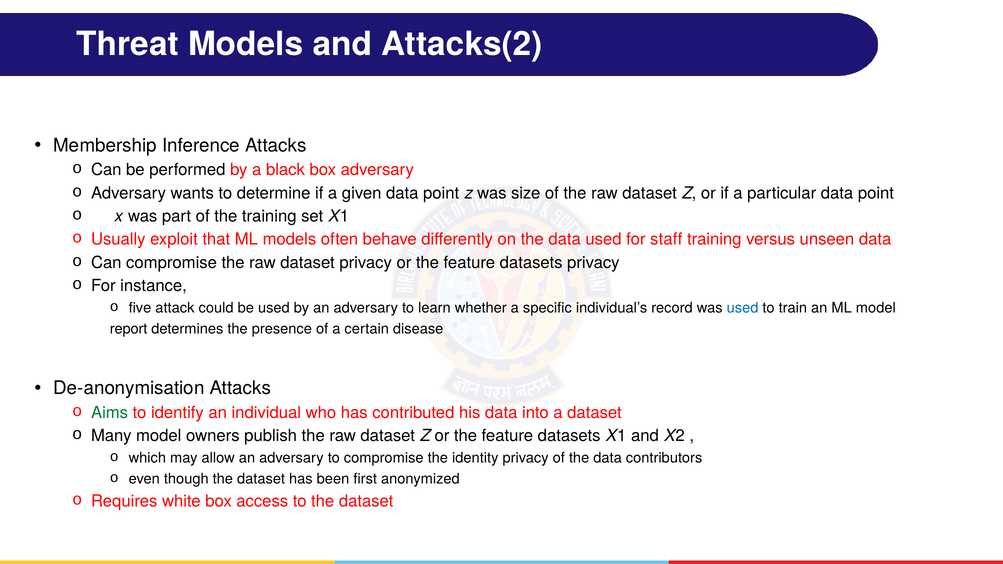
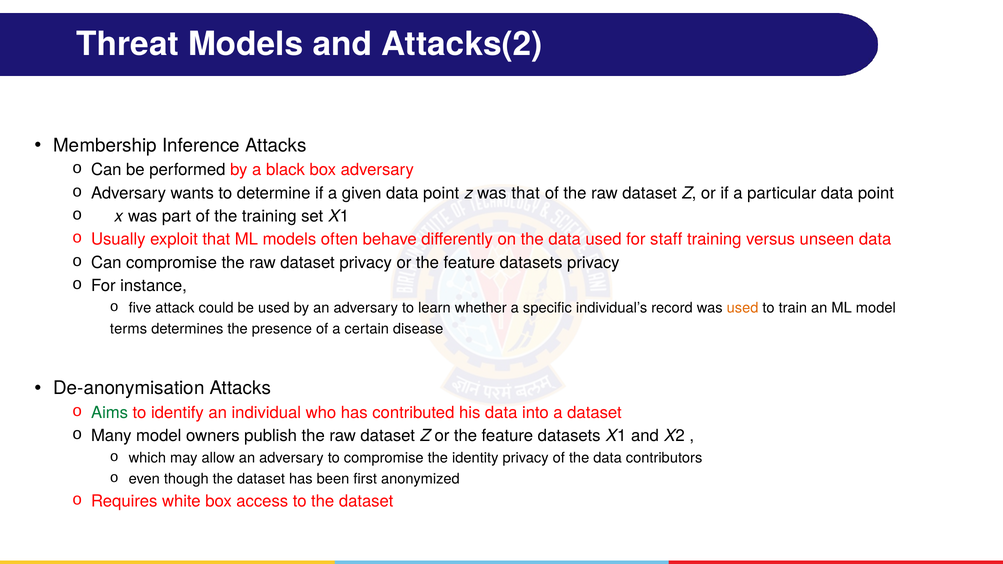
was size: size -> that
used at (743, 308) colour: blue -> orange
report: report -> terms
